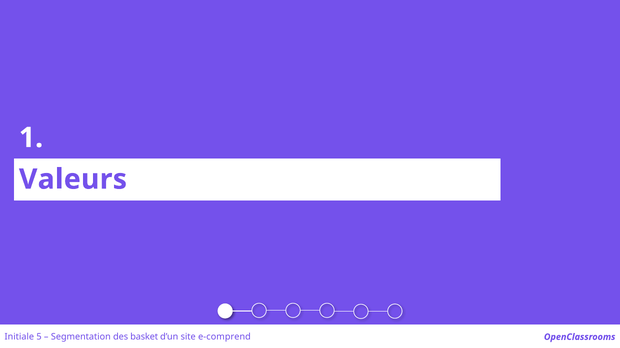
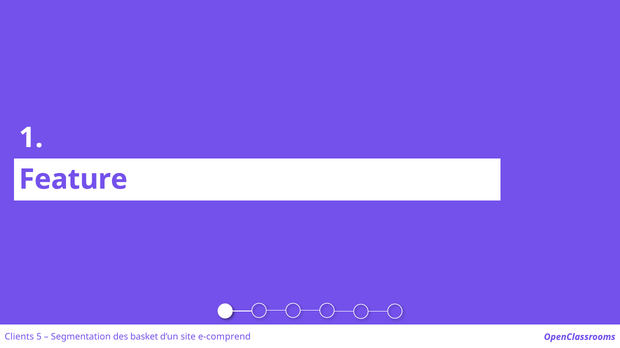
Valeurs: Valeurs -> Feature
Initiale: Initiale -> Clients
